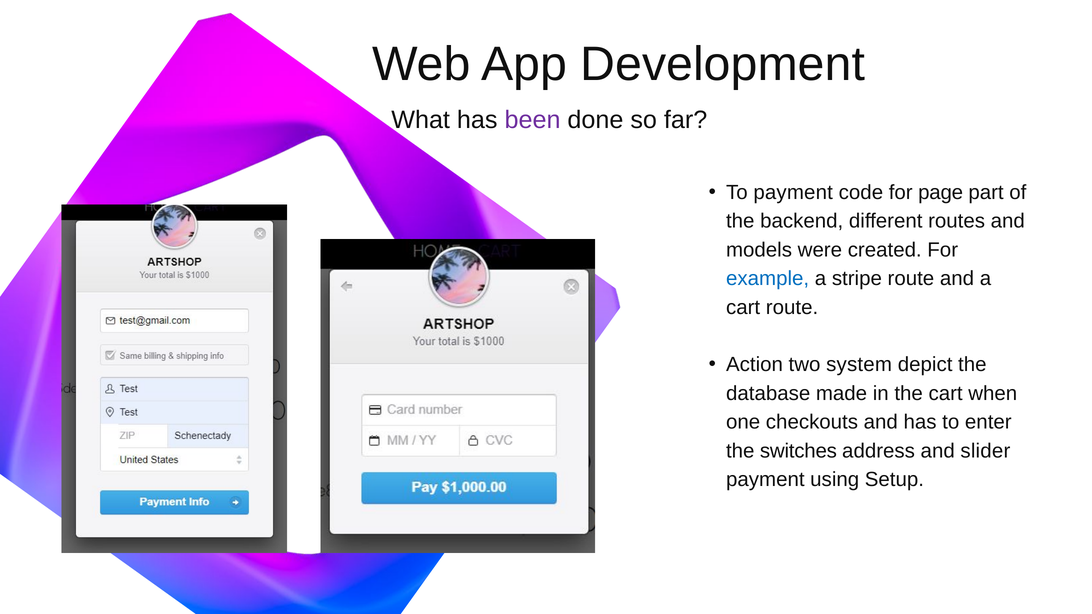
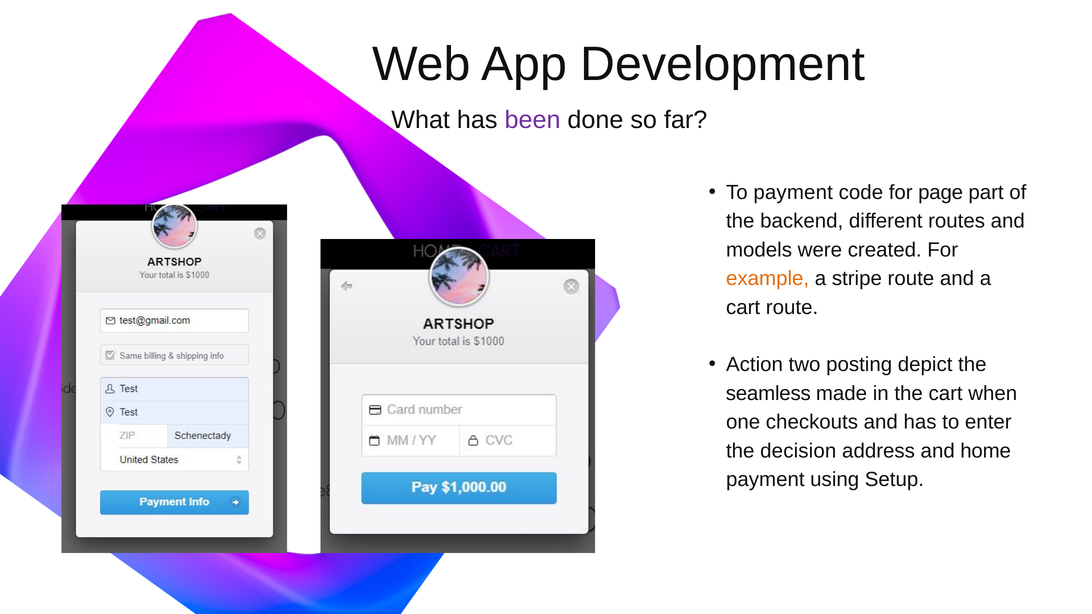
example colour: blue -> orange
system: system -> posting
database: database -> seamless
switches: switches -> decision
slider: slider -> home
